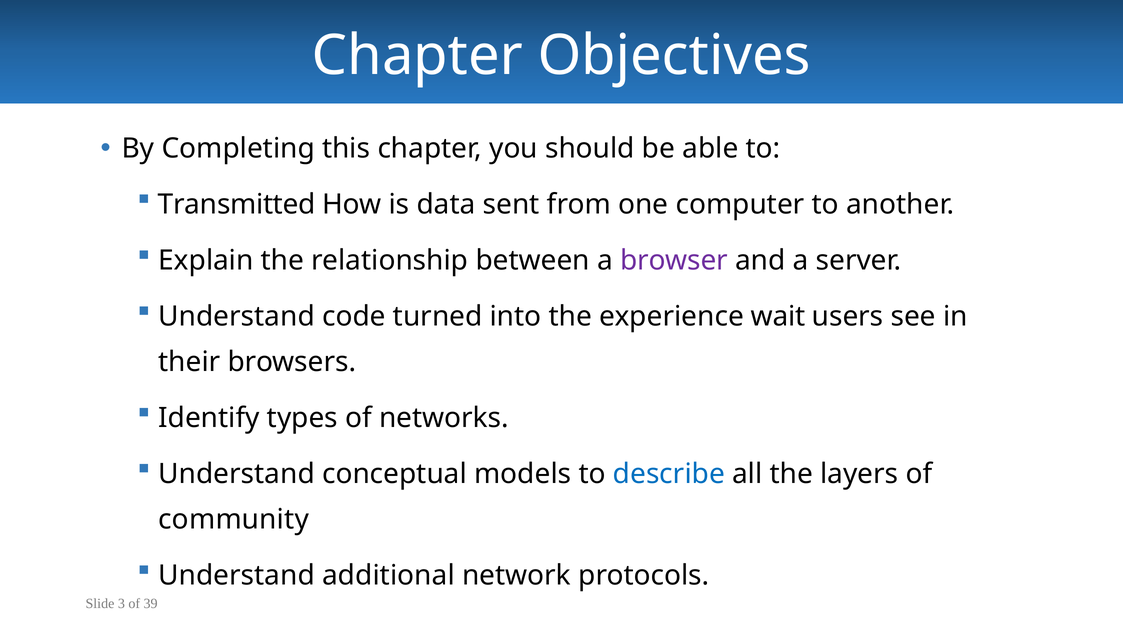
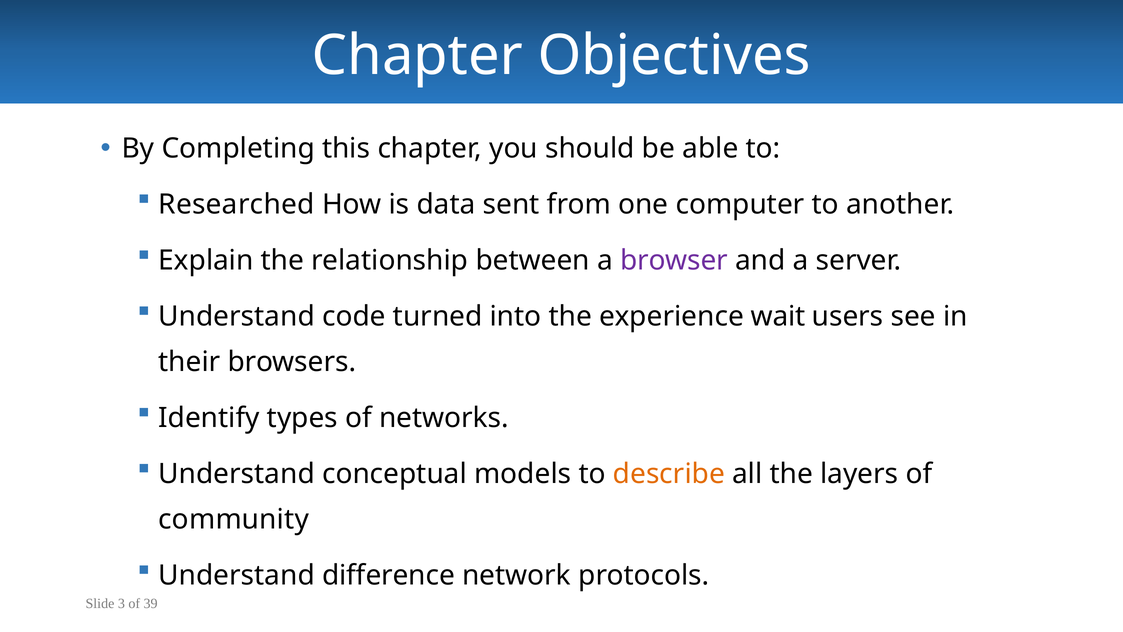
Transmitted: Transmitted -> Researched
describe colour: blue -> orange
additional: additional -> difference
